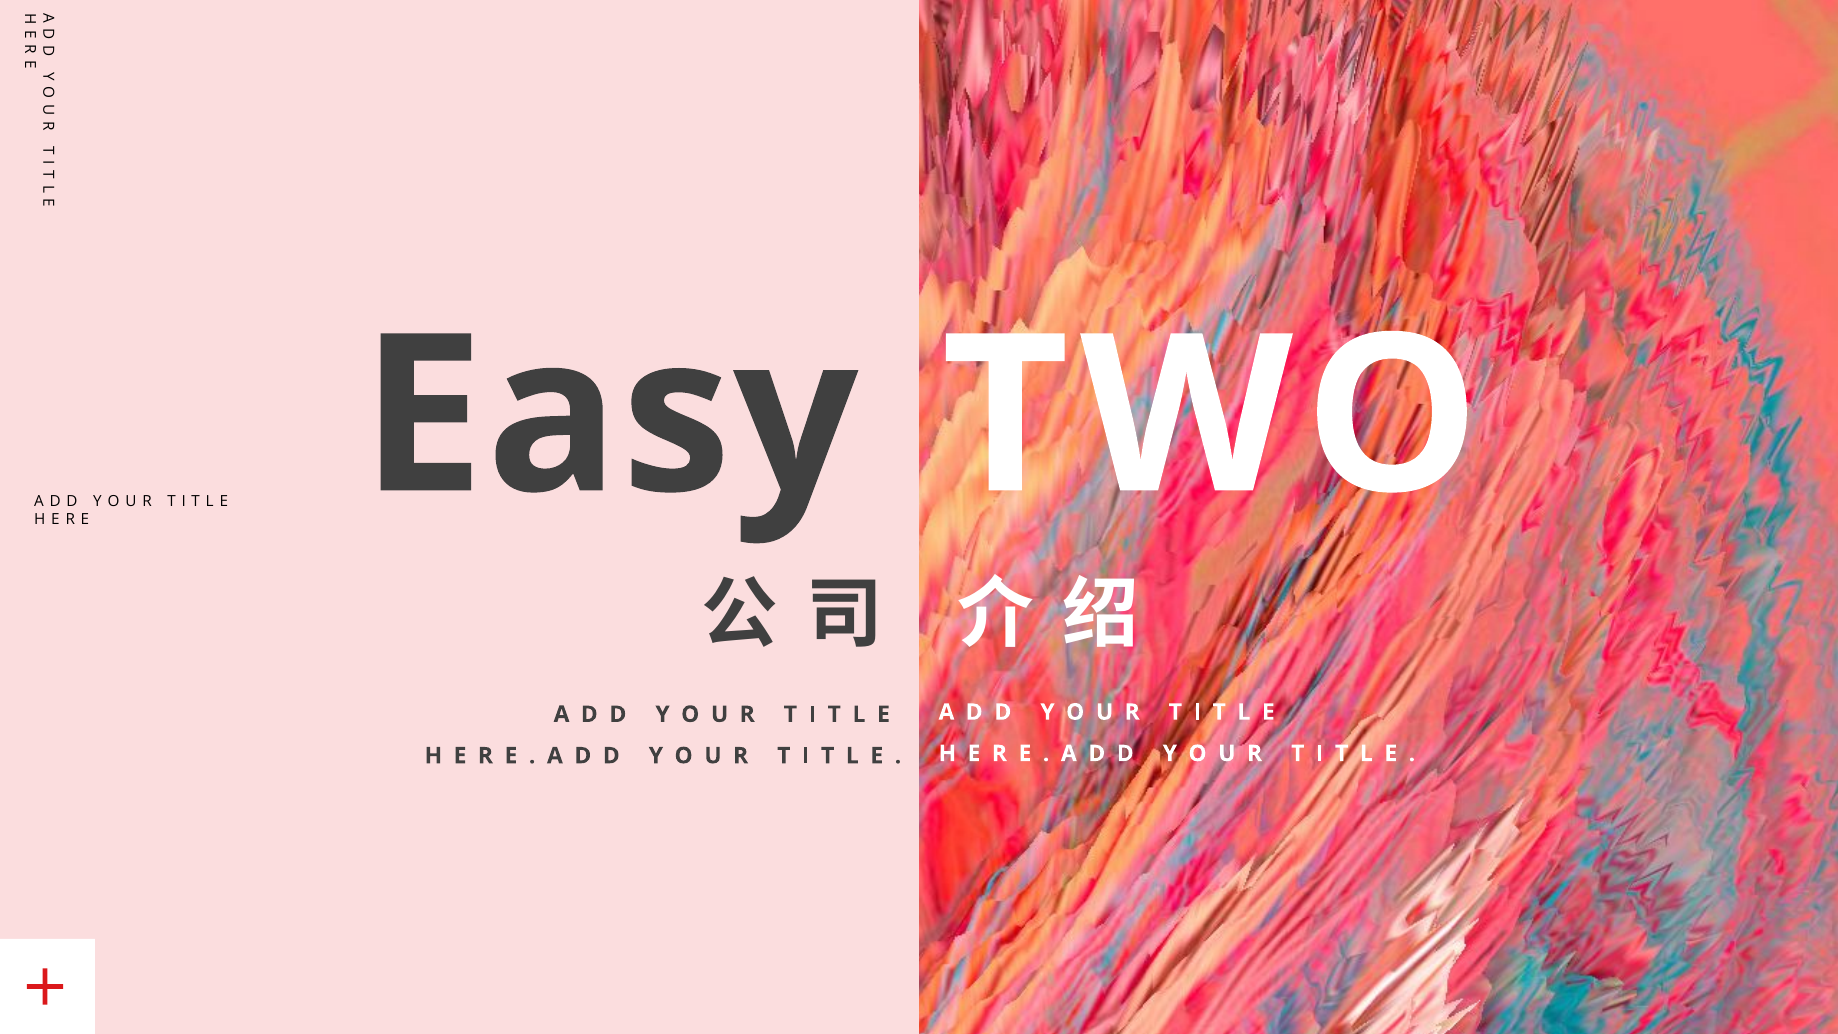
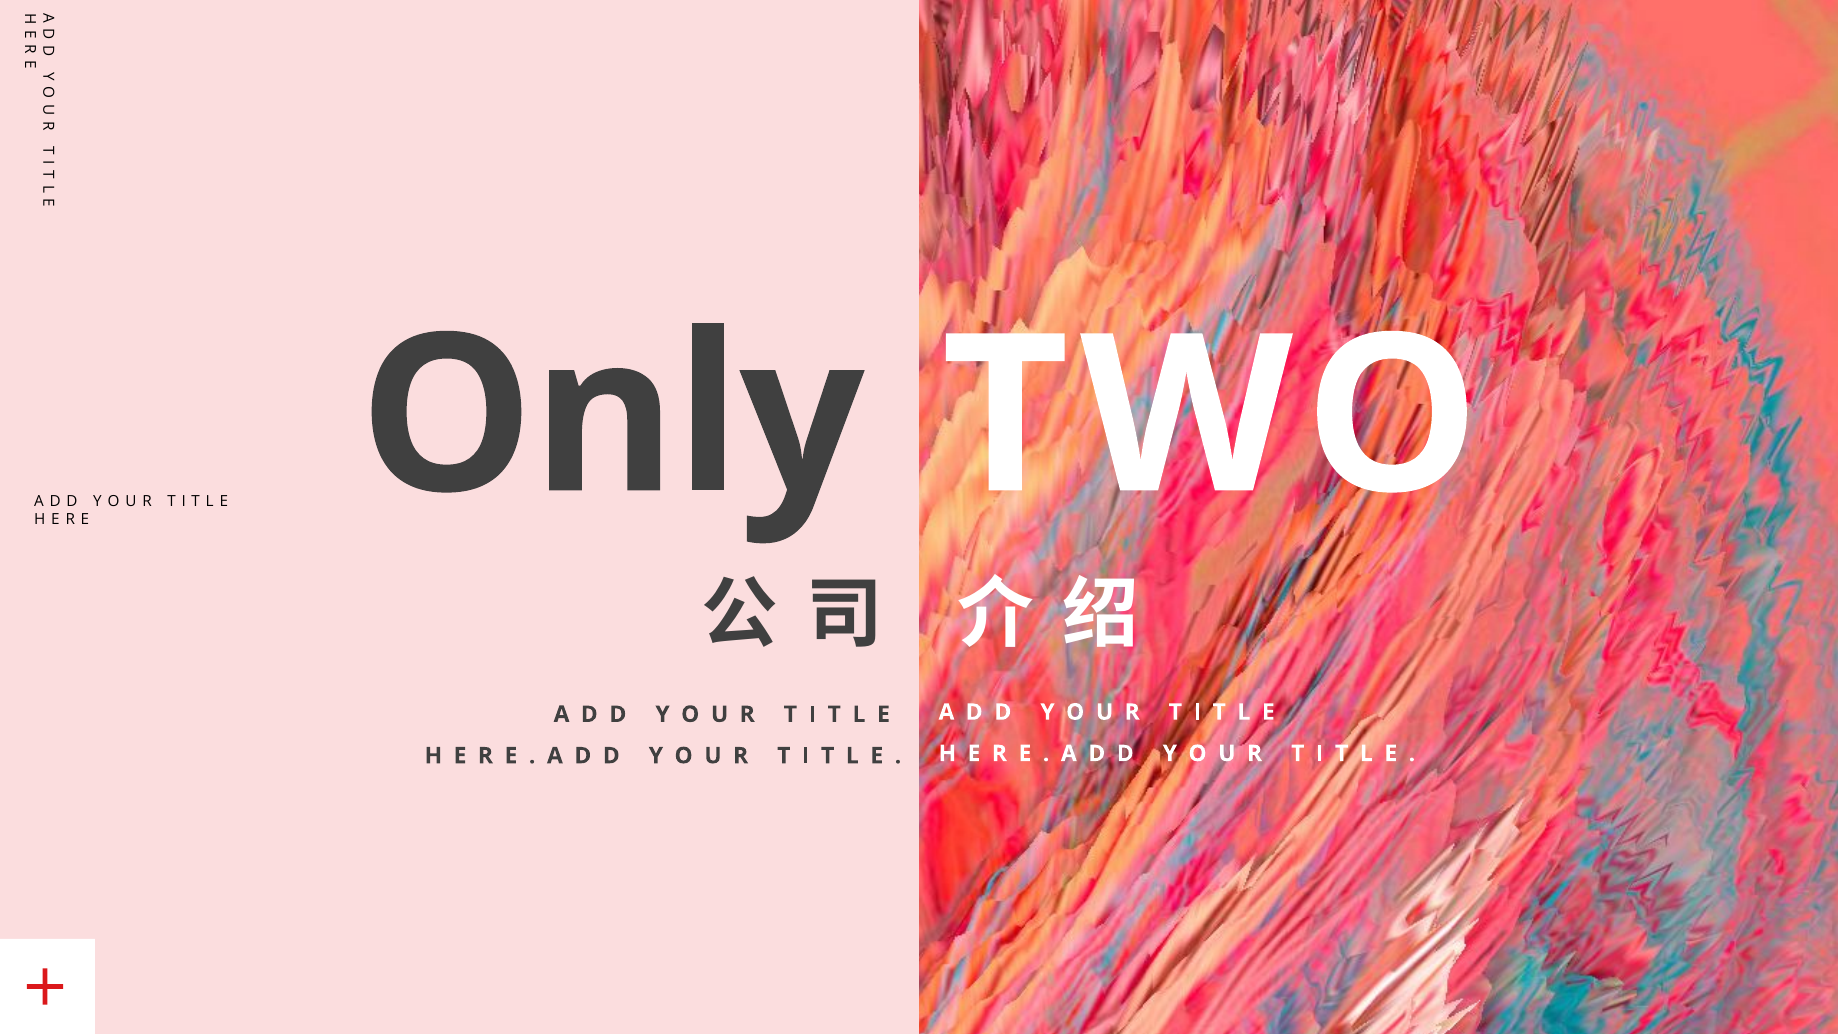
Easy: Easy -> Only
